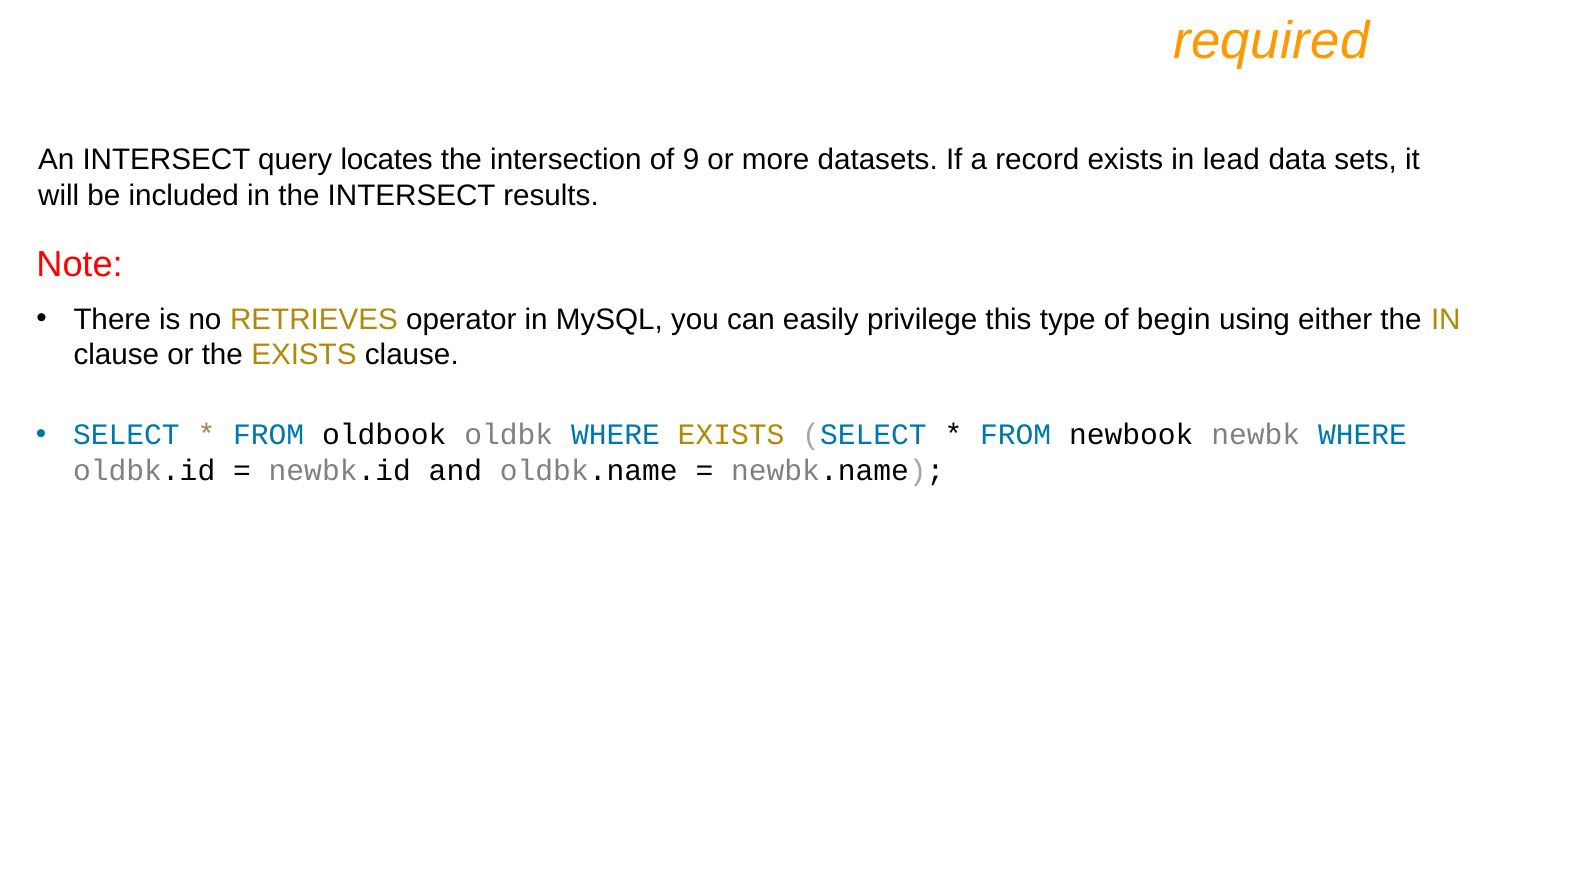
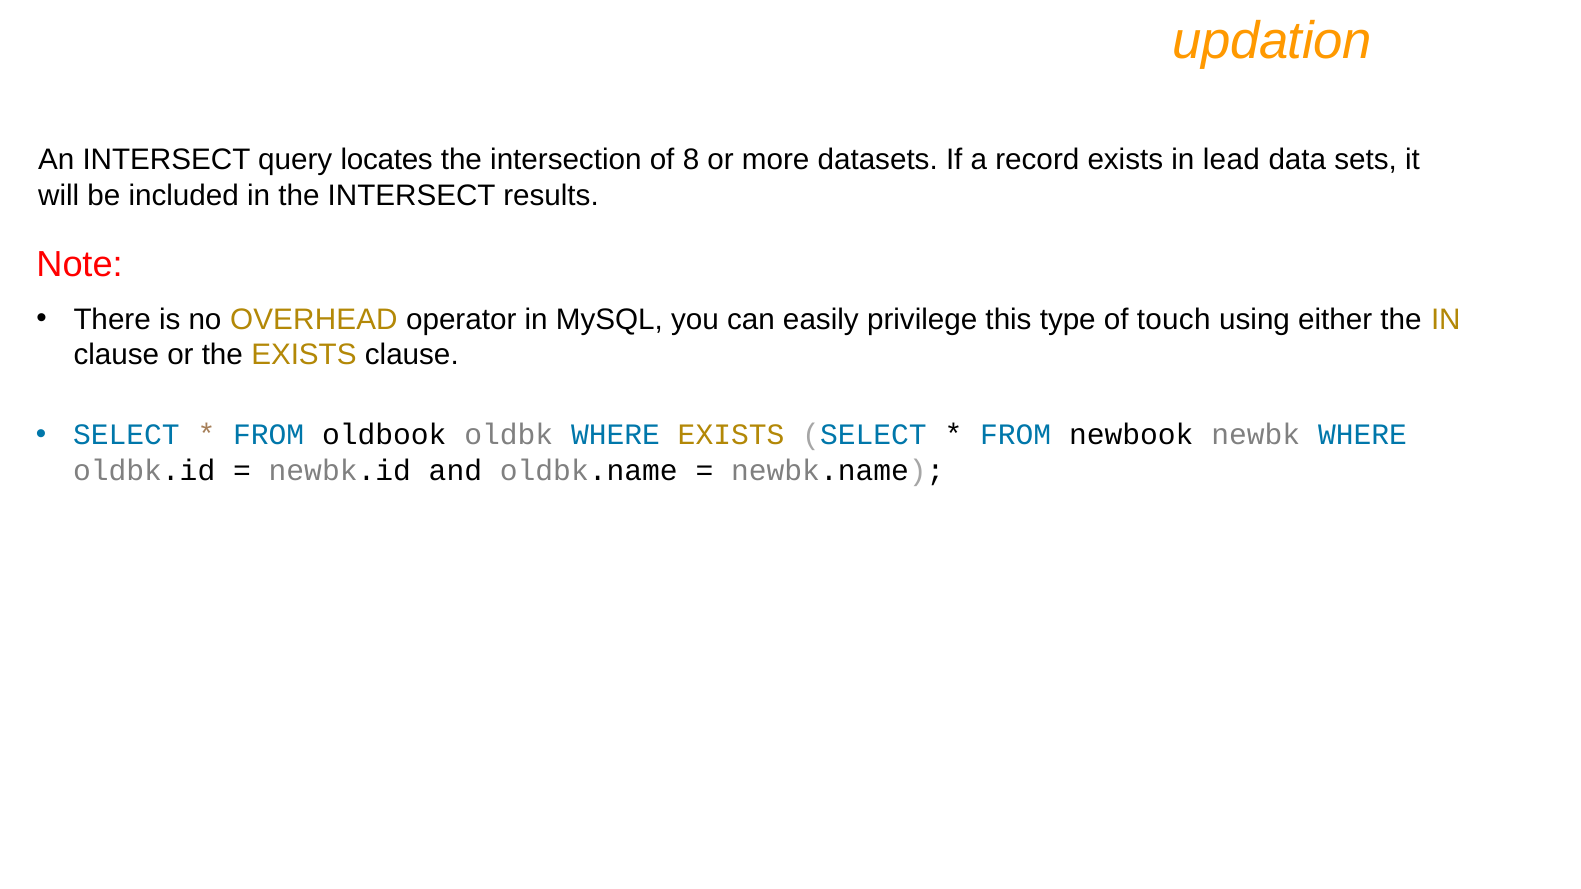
required: required -> updation
9: 9 -> 8
RETRIEVES: RETRIEVES -> OVERHEAD
begin: begin -> touch
